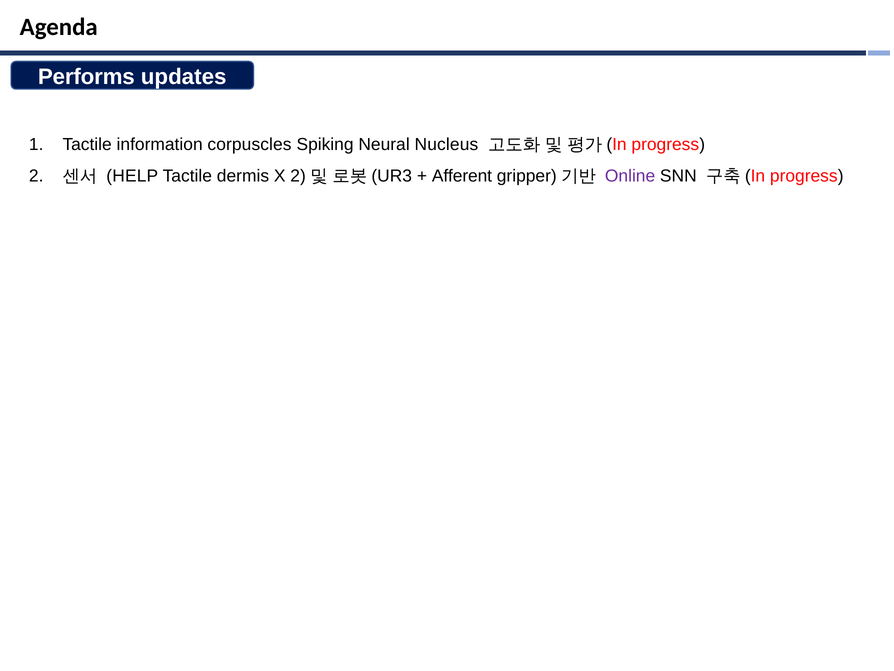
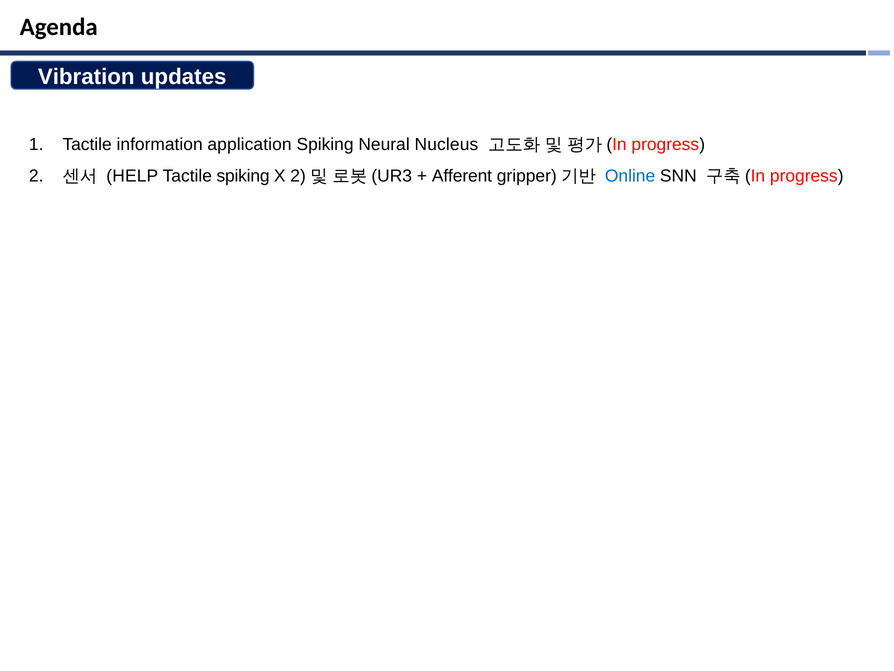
Performs: Performs -> Vibration
corpuscles: corpuscles -> application
Tactile dermis: dermis -> spiking
Online colour: purple -> blue
